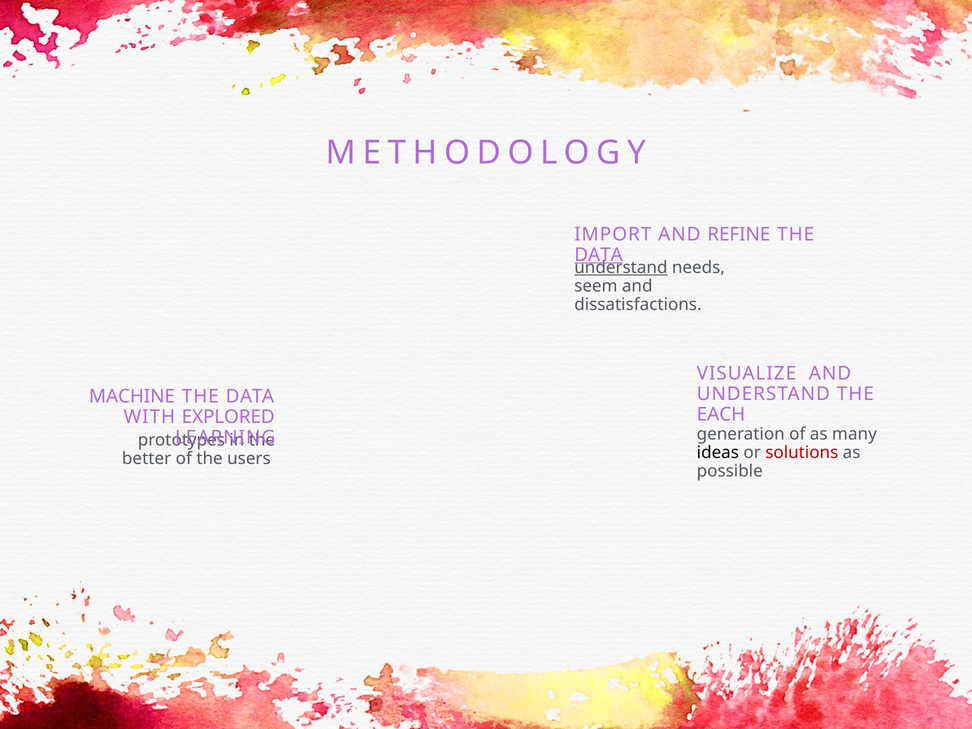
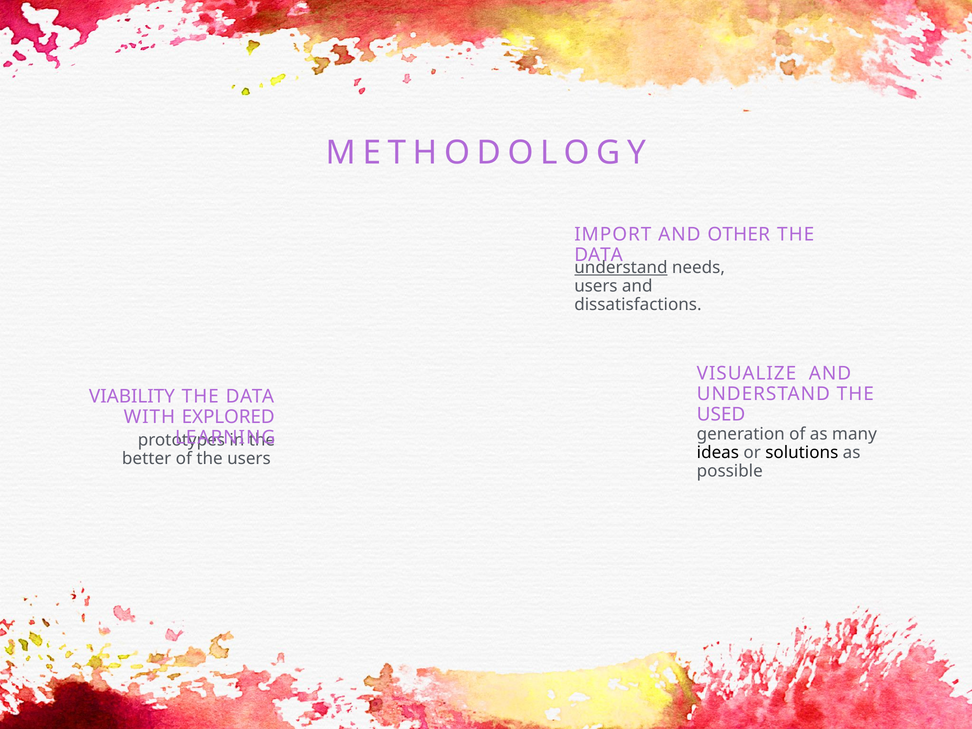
REFINE: REFINE -> OTHER
DATA at (599, 255) underline: present -> none
seem at (596, 286): seem -> users
MACHINE: MACHINE -> VIABILITY
EACH: EACH -> USED
solutions colour: red -> black
